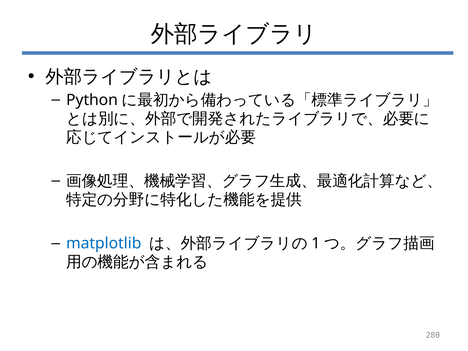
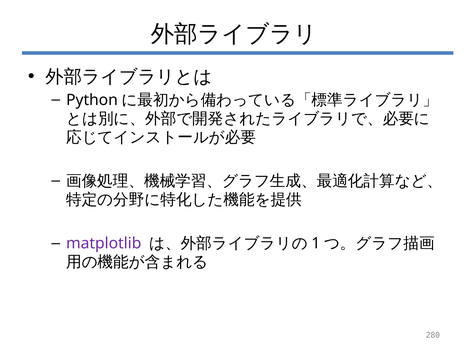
matplotlib colour: blue -> purple
